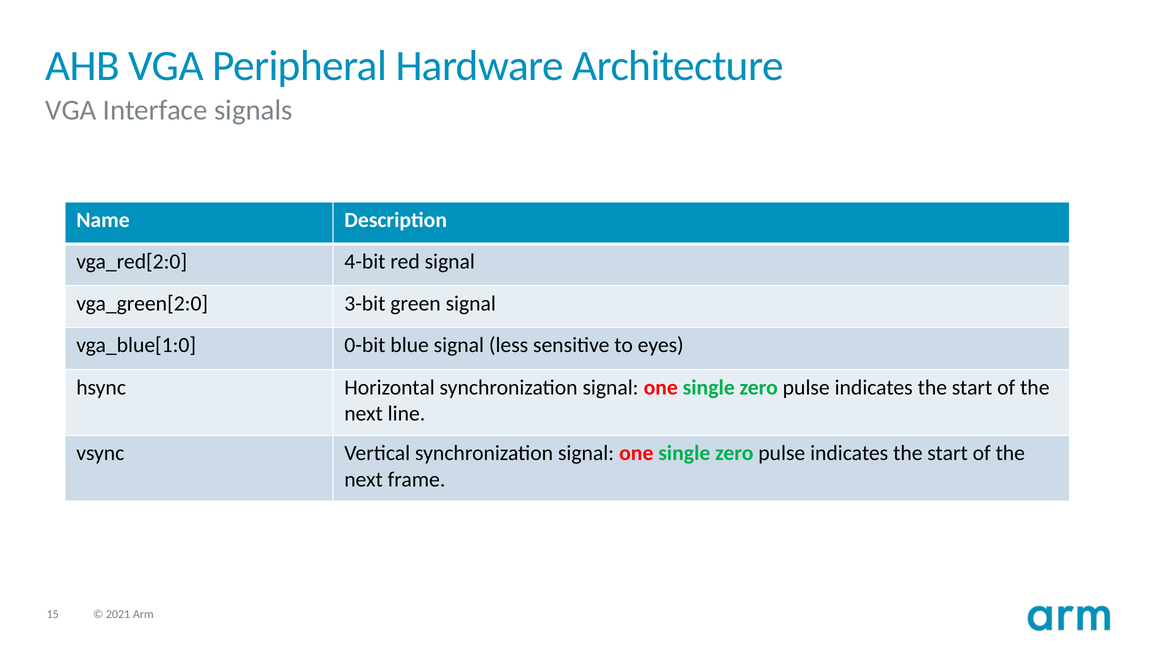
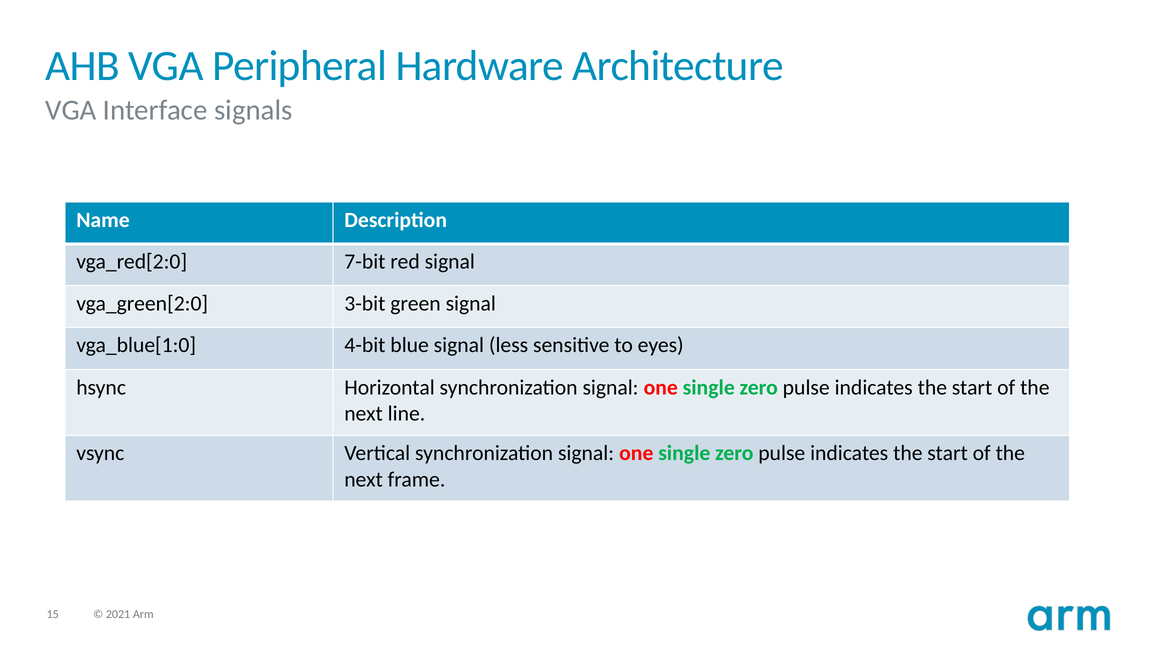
4-bit: 4-bit -> 7-bit
0-bit: 0-bit -> 4-bit
